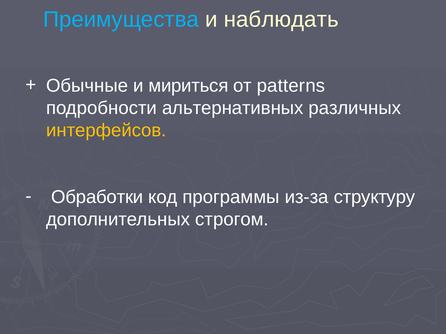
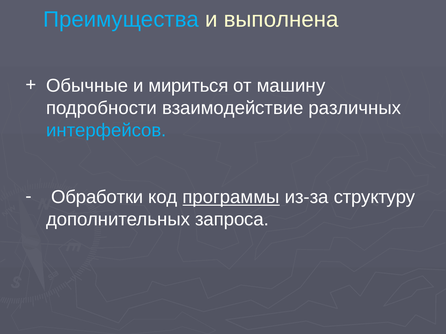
наблюдать: наблюдать -> выполнена
patterns: patterns -> машину
альтернативных: альтернативных -> взаимодействие
интерфейсов colour: yellow -> light blue
программы underline: none -> present
строгом: строгом -> запроса
